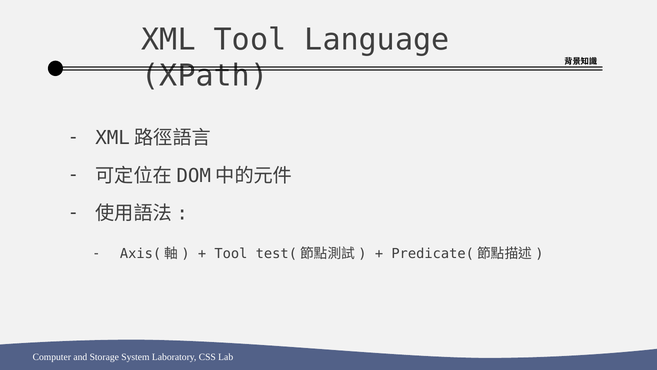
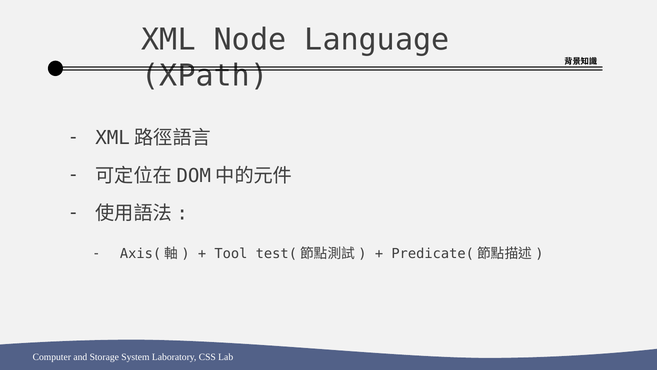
XML Tool: Tool -> Node
